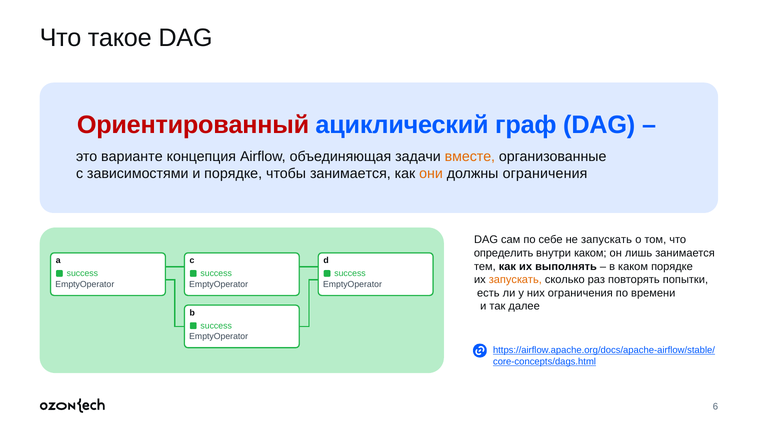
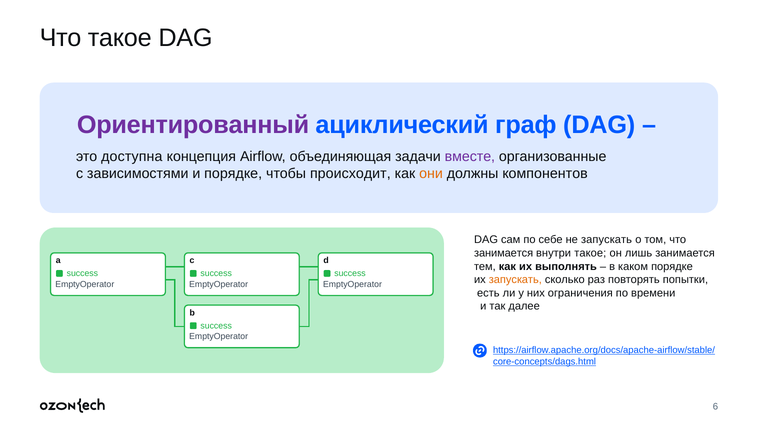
Ориентированный colour: red -> purple
варианте: варианте -> доступна
вместе colour: orange -> purple
чтобы занимается: занимается -> происходит
должны ограничения: ограничения -> компонентов
определить at (504, 253): определить -> занимается
внутри каком: каком -> такое
